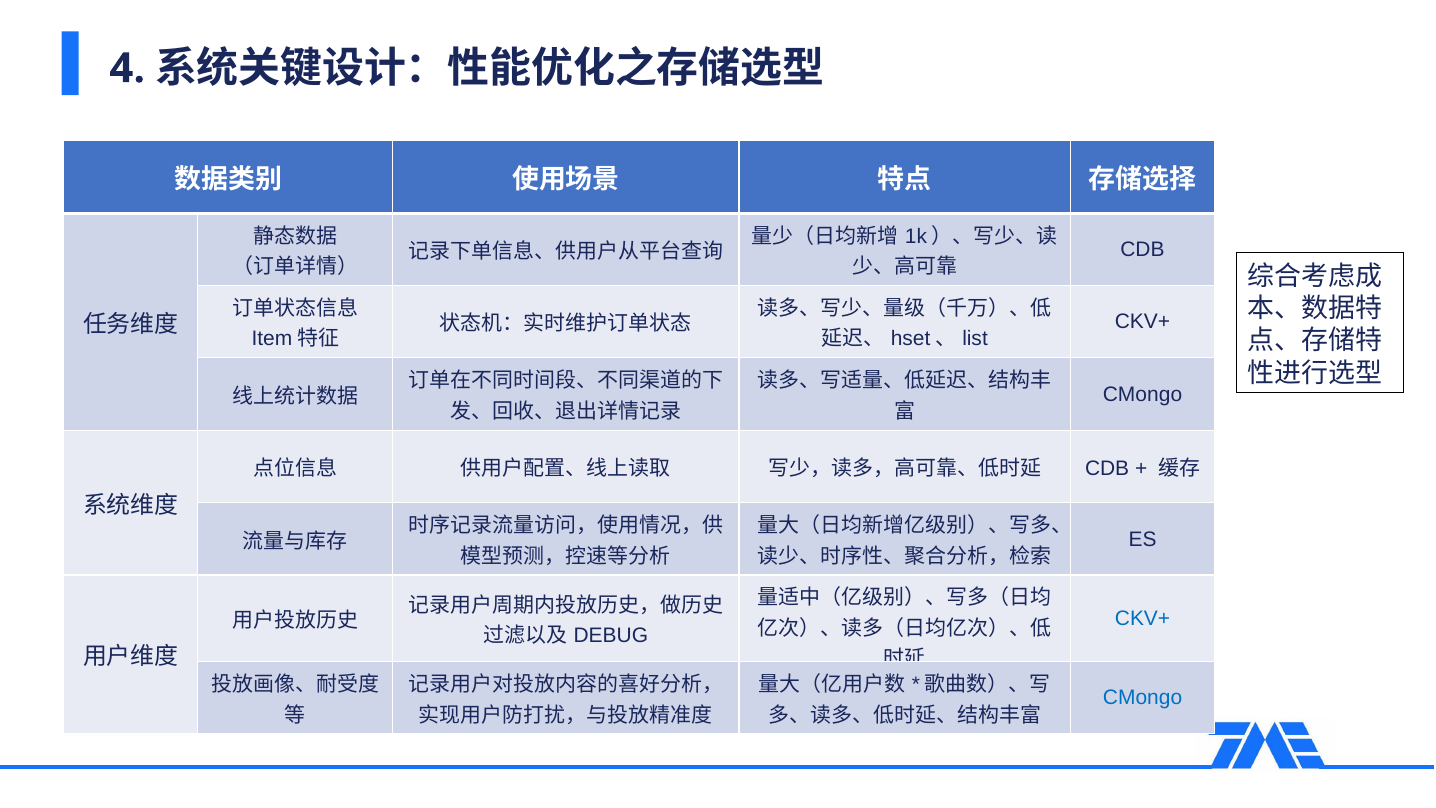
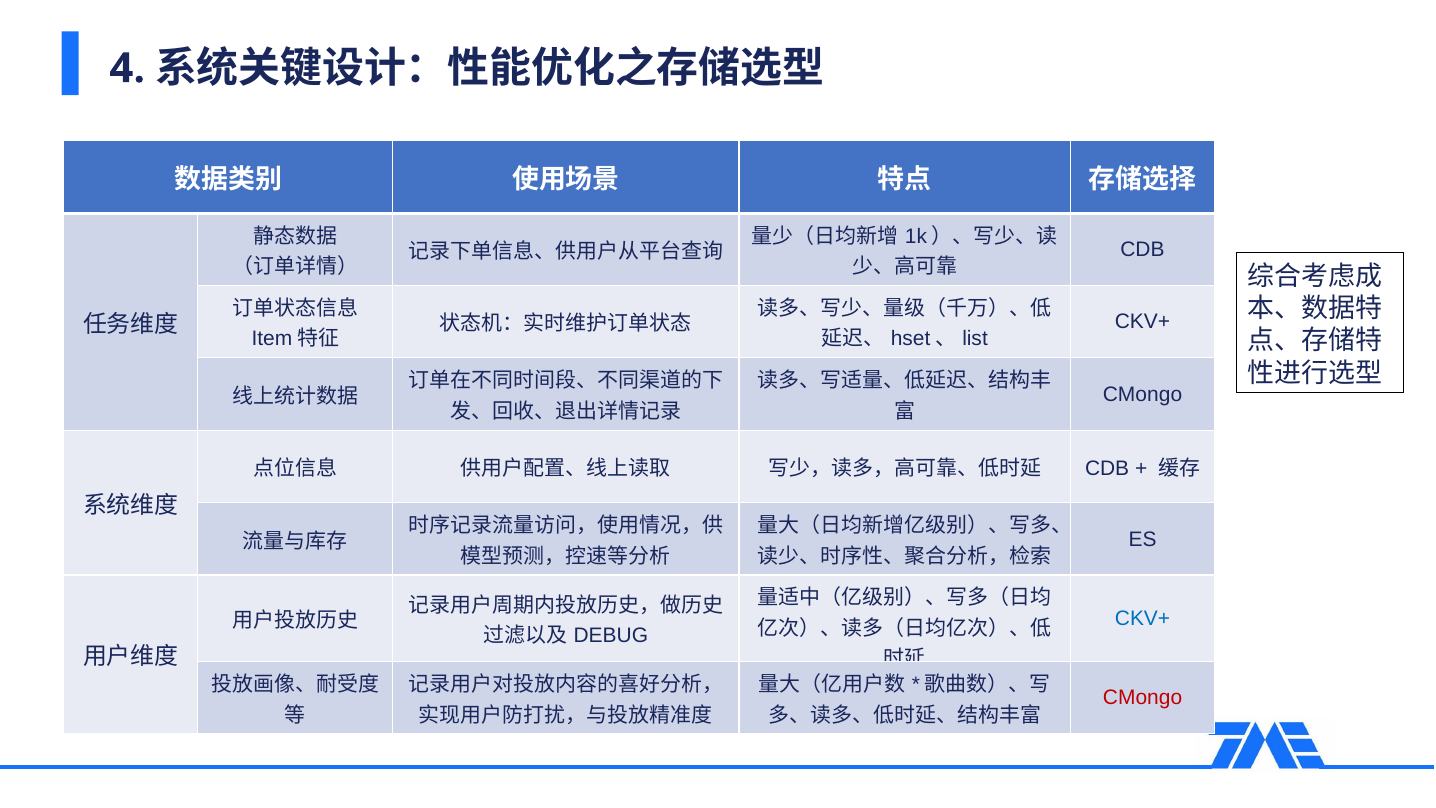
CMongo at (1143, 698) colour: blue -> red
